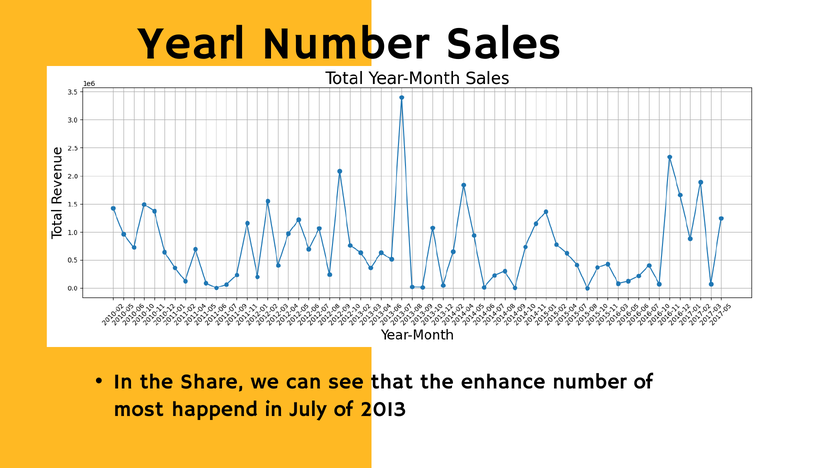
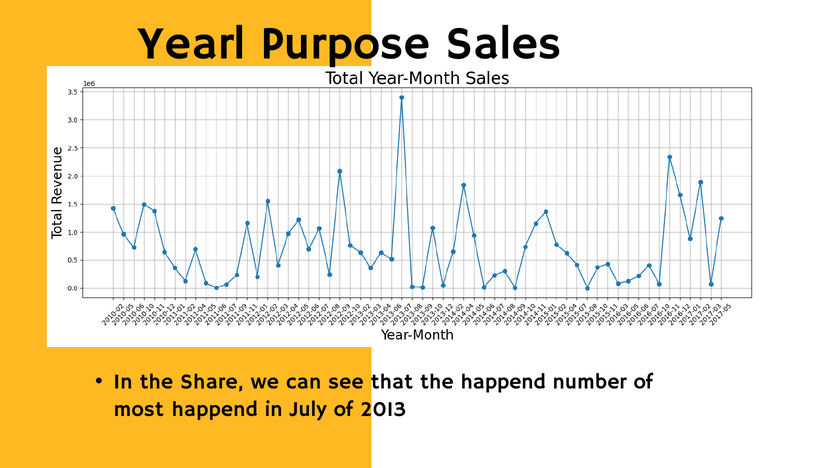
Yearl Number: Number -> Purpose
the enhance: enhance -> happend
